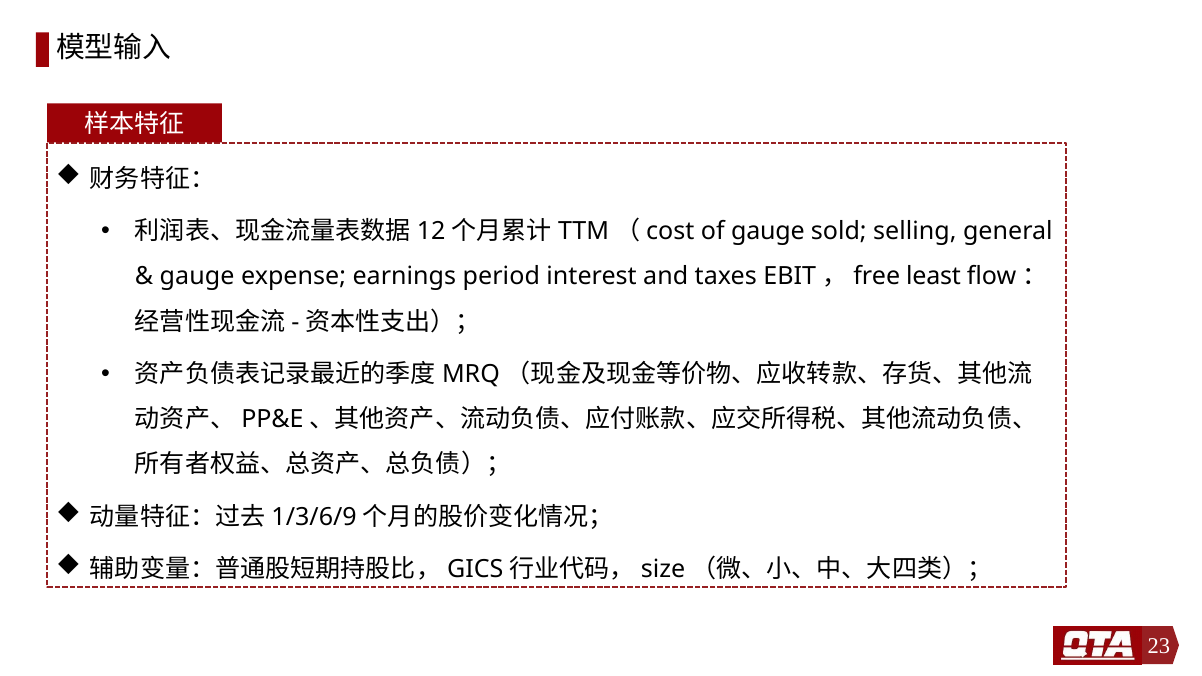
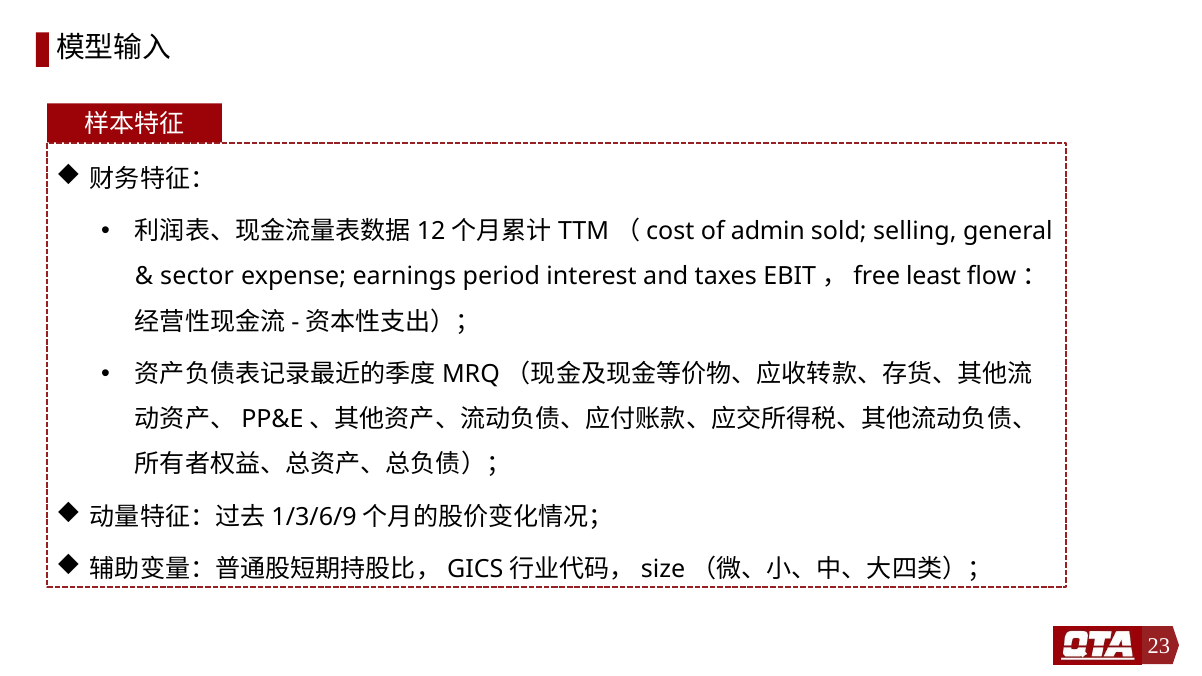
of gauge: gauge -> admin
gauge at (197, 277): gauge -> sector
